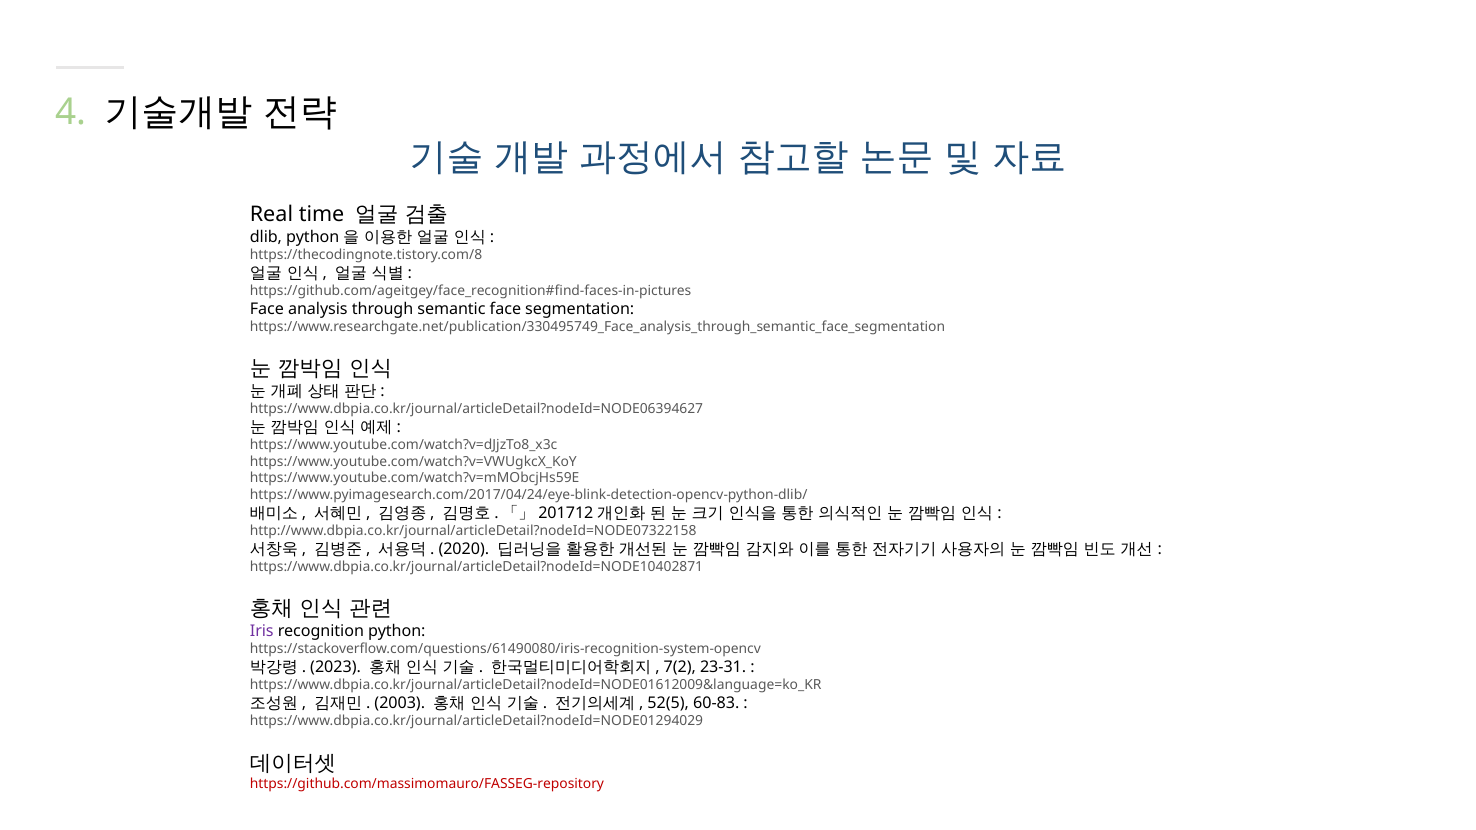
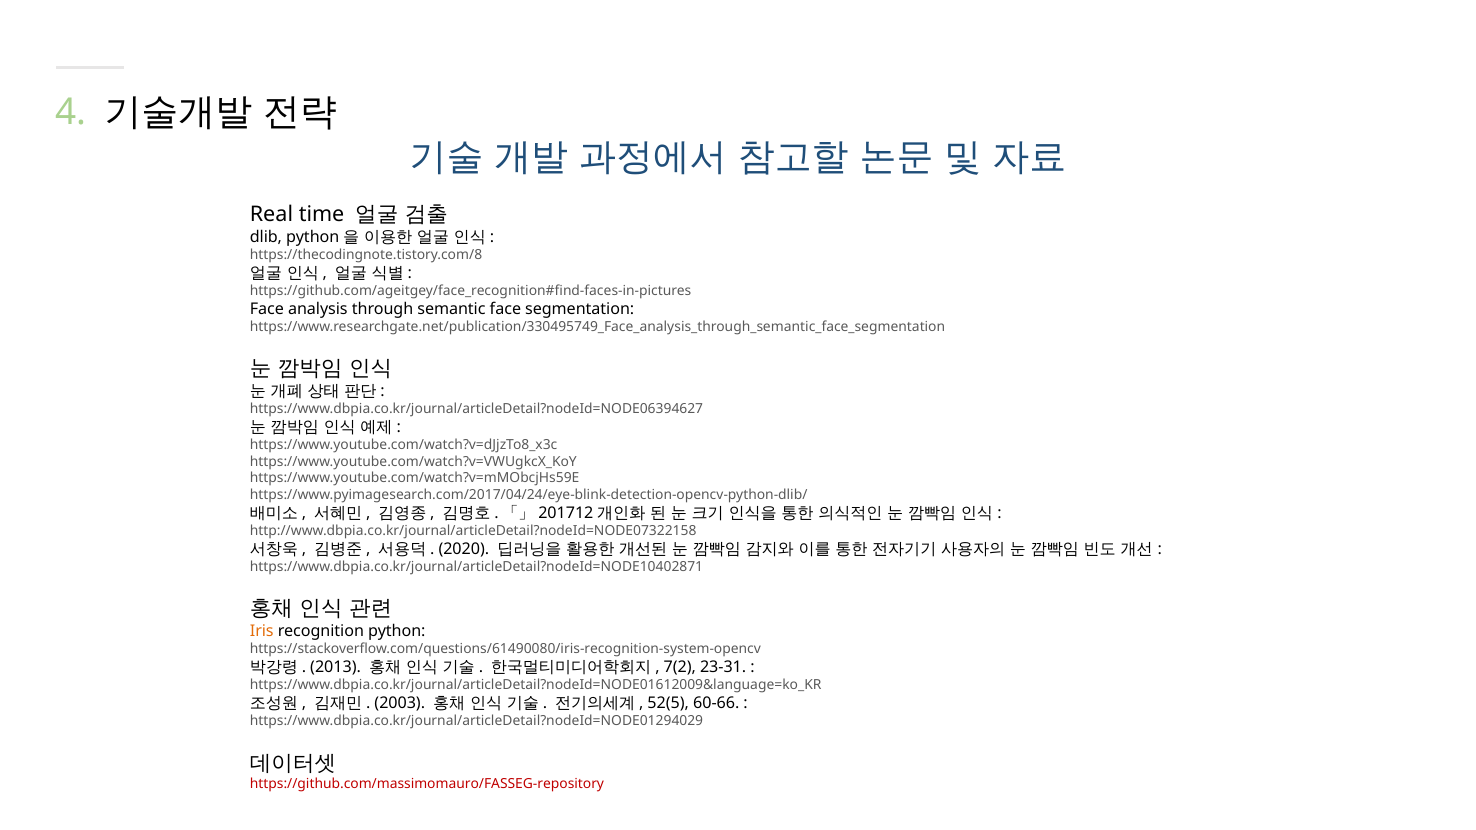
Iris colour: purple -> orange
2023: 2023 -> 2013
60-83: 60-83 -> 60-66
